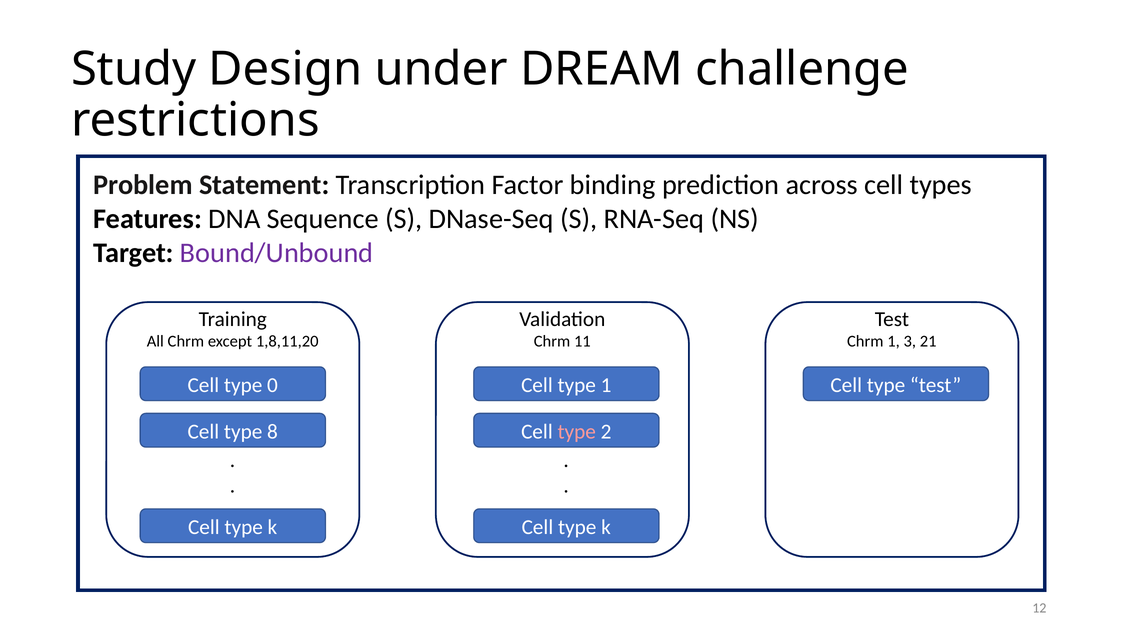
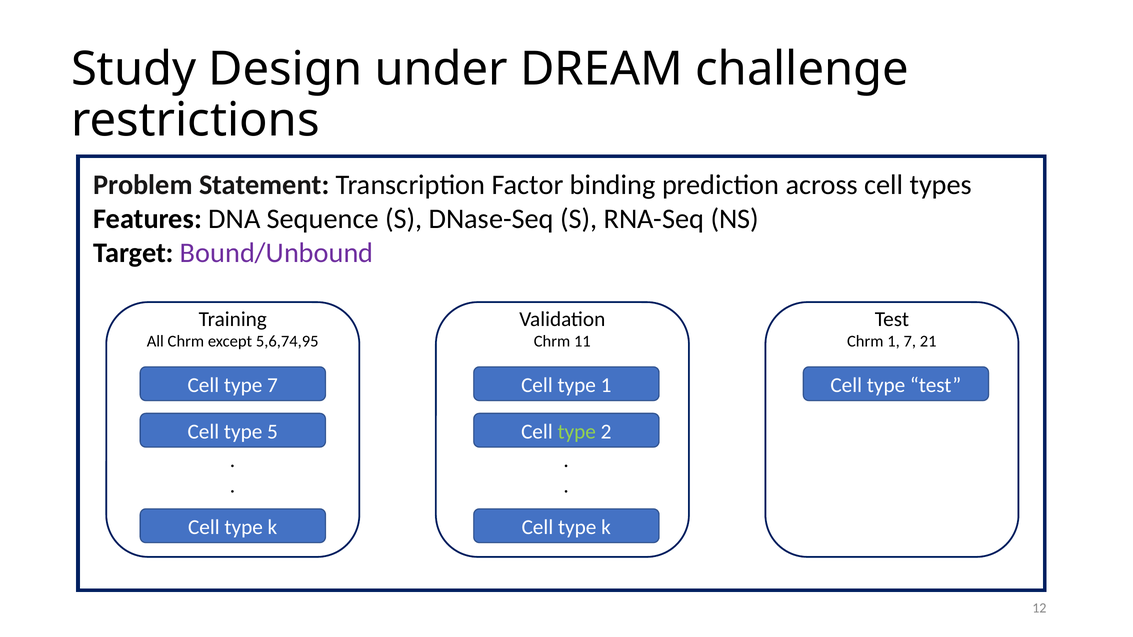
1,8,11,20: 1,8,11,20 -> 5,6,74,95
1 3: 3 -> 7
type 0: 0 -> 7
8: 8 -> 5
type at (577, 432) colour: pink -> light green
